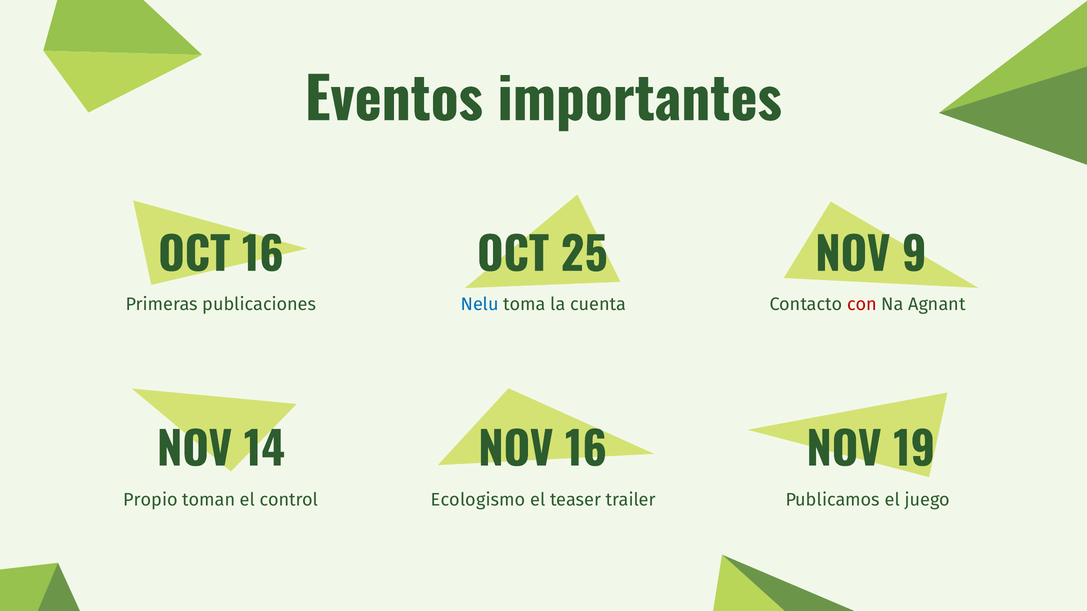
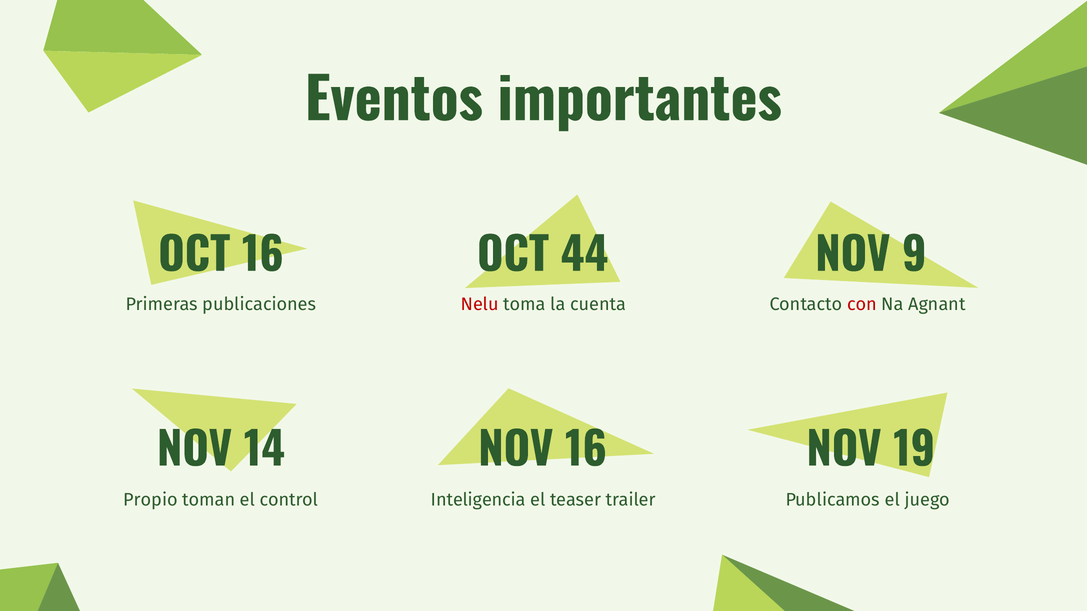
25: 25 -> 44
Nelu colour: blue -> red
Ecologismo: Ecologismo -> Inteligencia
